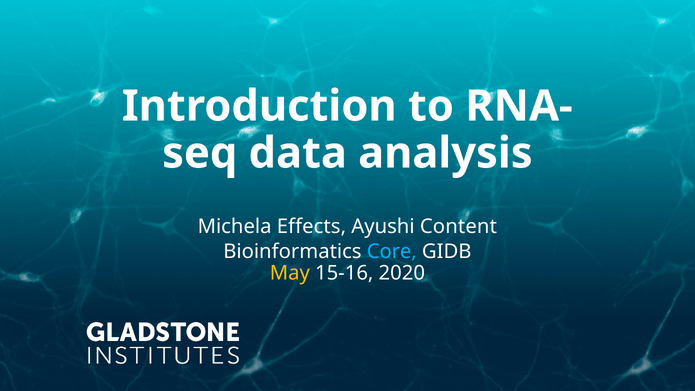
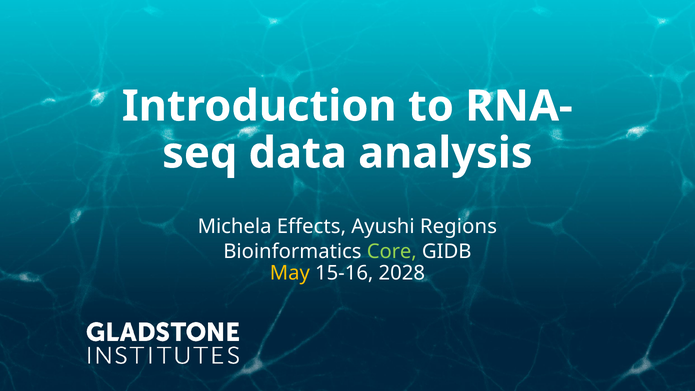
Content: Content -> Regions
Core colour: light blue -> light green
2020: 2020 -> 2028
